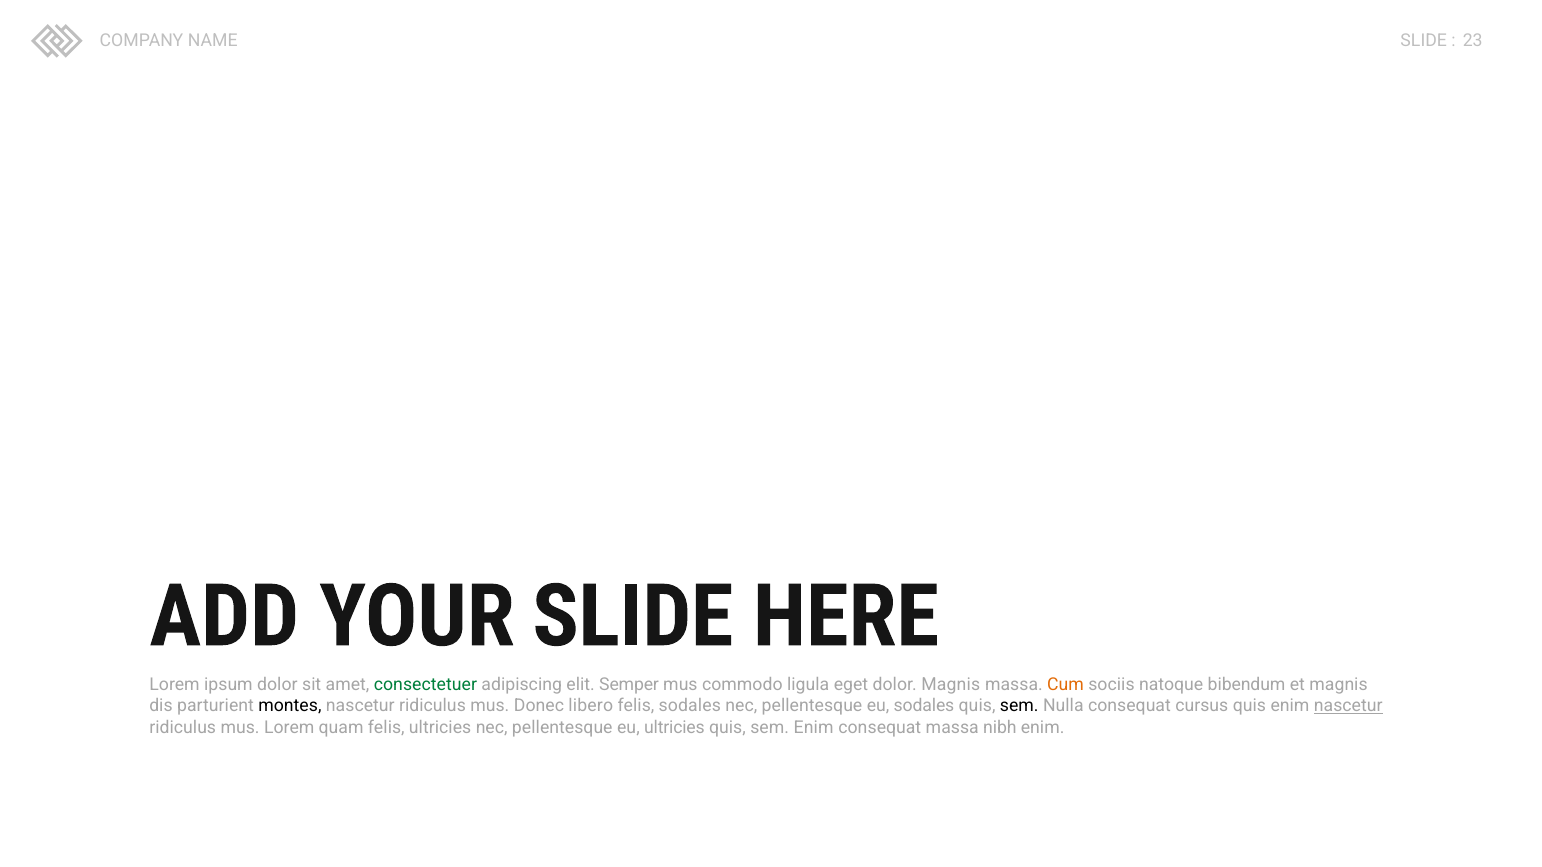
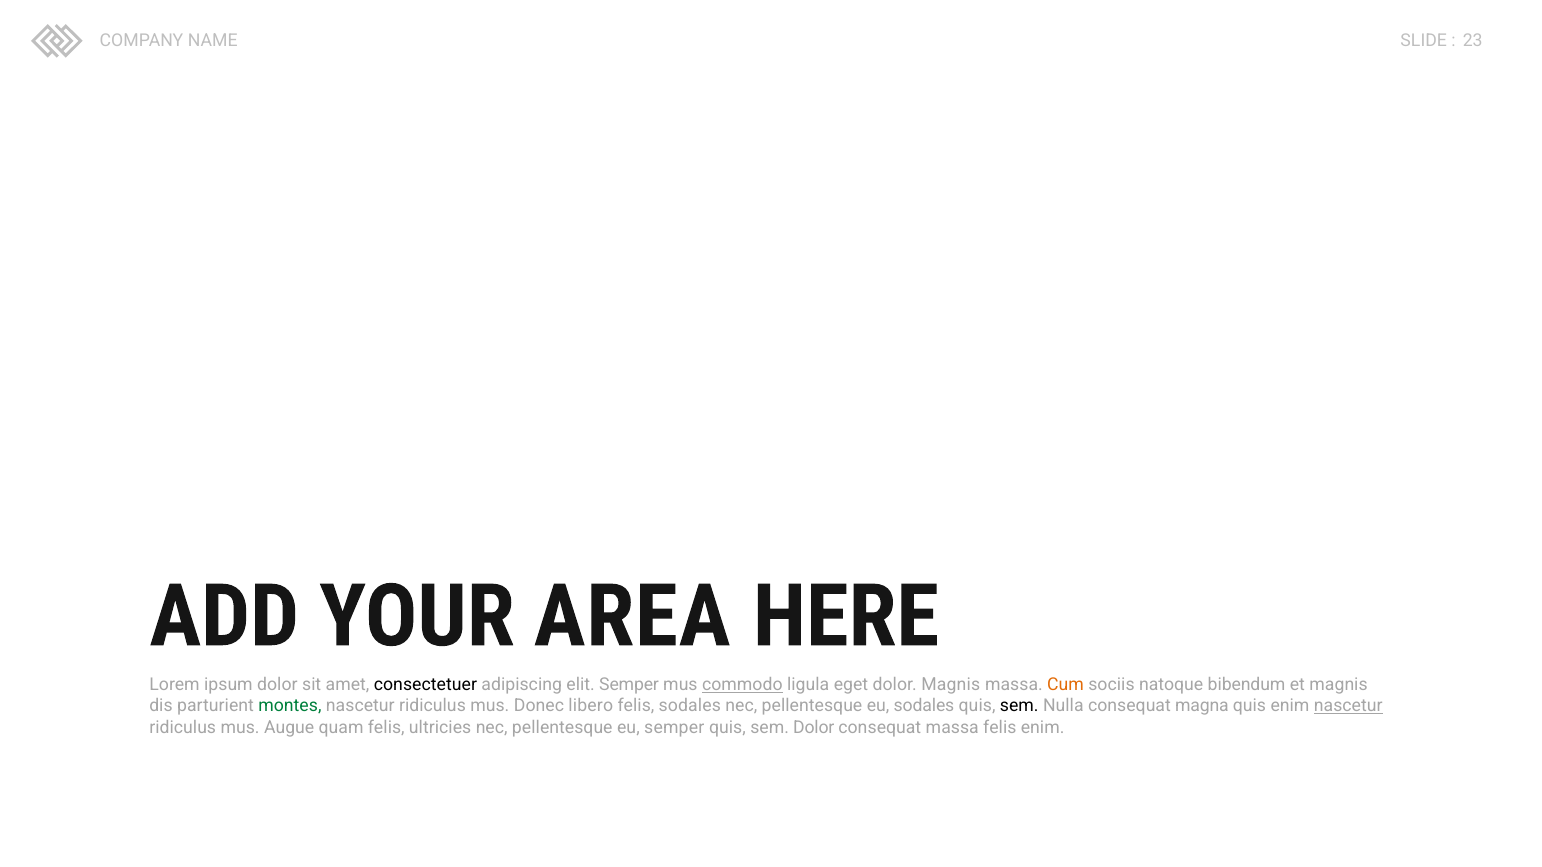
YOUR SLIDE: SLIDE -> AREA
consectetuer colour: green -> black
commodo underline: none -> present
montes colour: black -> green
cursus: cursus -> magna
mus Lorem: Lorem -> Augue
eu ultricies: ultricies -> semper
sem Enim: Enim -> Dolor
massa nibh: nibh -> felis
